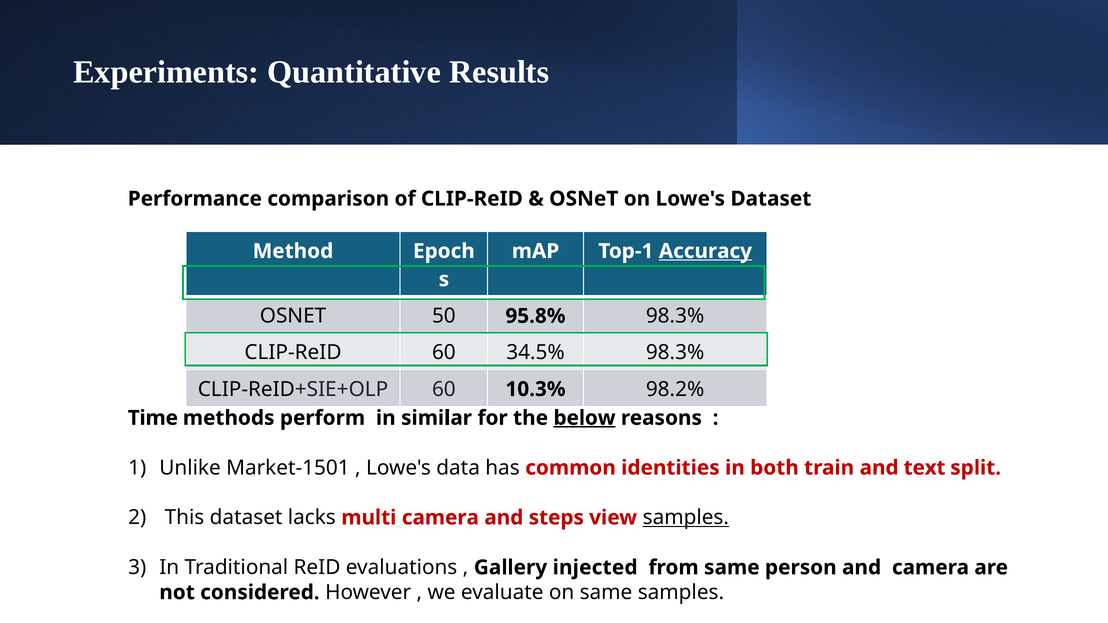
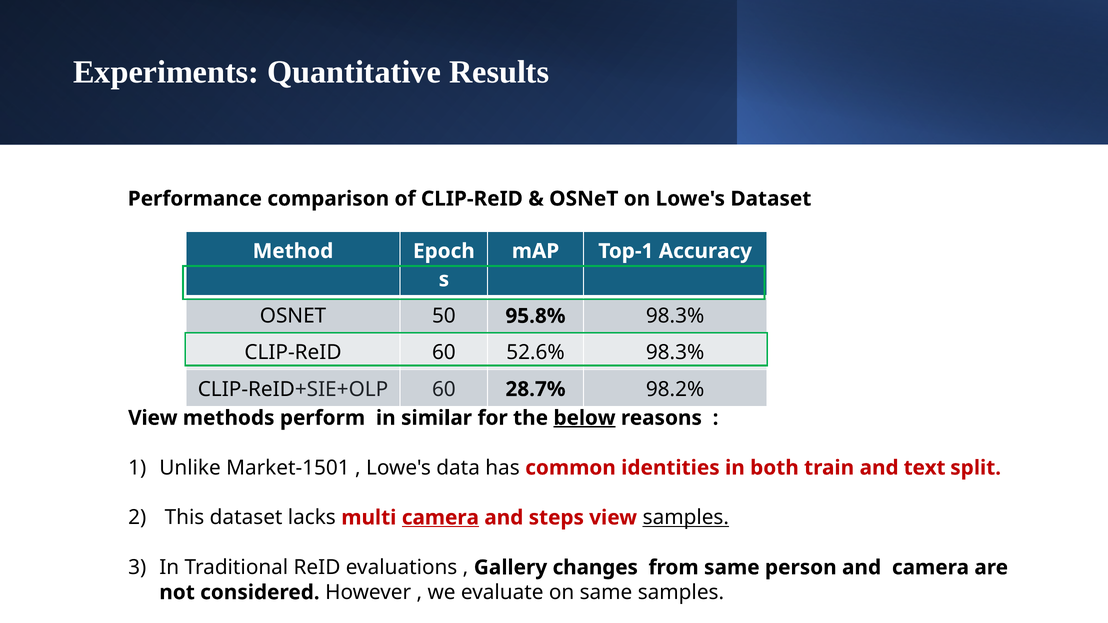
Accuracy underline: present -> none
34.5%: 34.5% -> 52.6%
10.3%: 10.3% -> 28.7%
Time at (153, 418): Time -> View
camera at (440, 518) underline: none -> present
injected: injected -> changes
